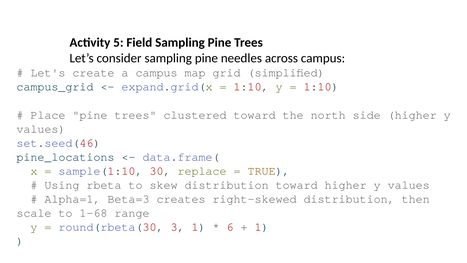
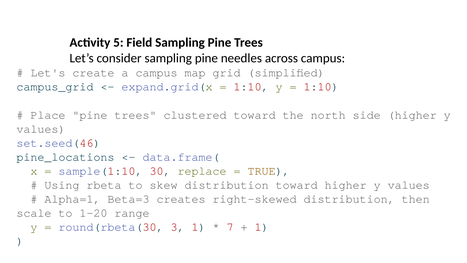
1-68: 1-68 -> 1-20
6: 6 -> 7
